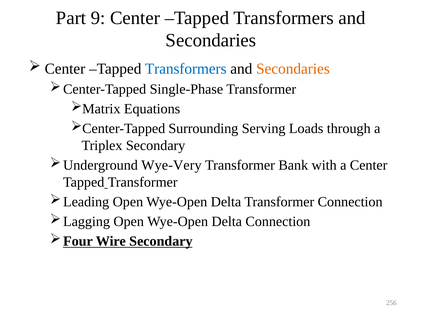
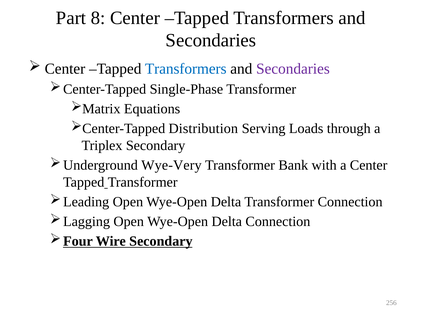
9: 9 -> 8
Secondaries at (293, 69) colour: orange -> purple
Surrounding: Surrounding -> Distribution
